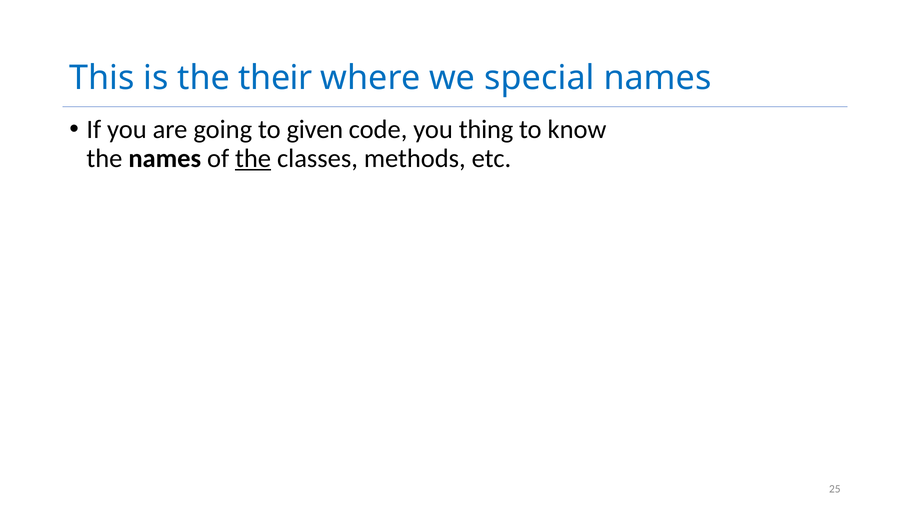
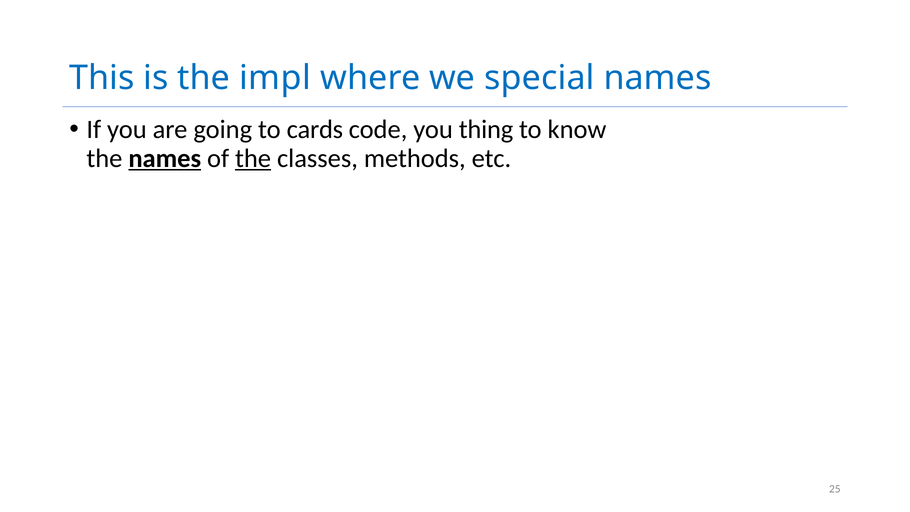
their: their -> impl
given: given -> cards
names at (165, 158) underline: none -> present
